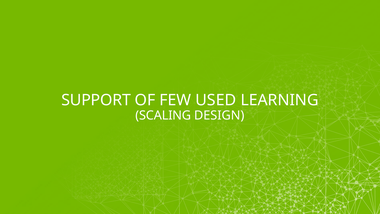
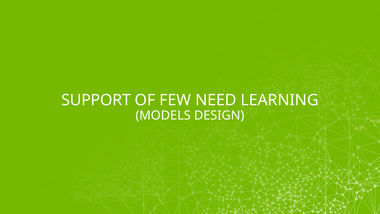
USED: USED -> NEED
SCALING: SCALING -> MODELS
